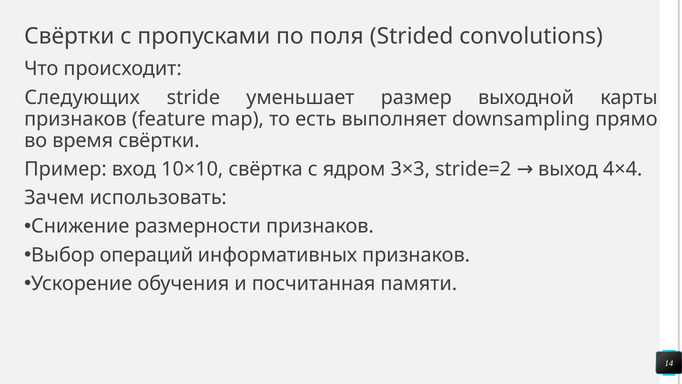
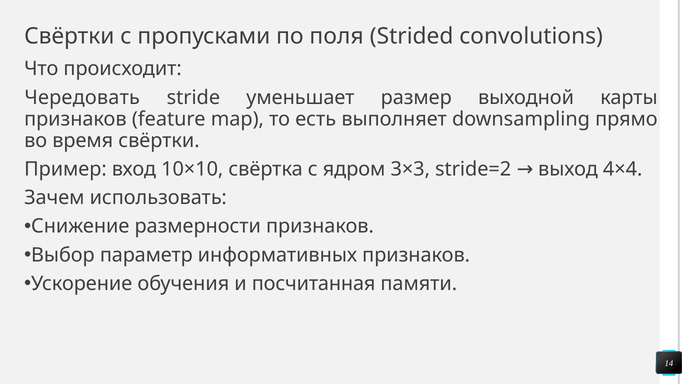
Следующих: Следующих -> Чередовать
операций: операций -> параметр
